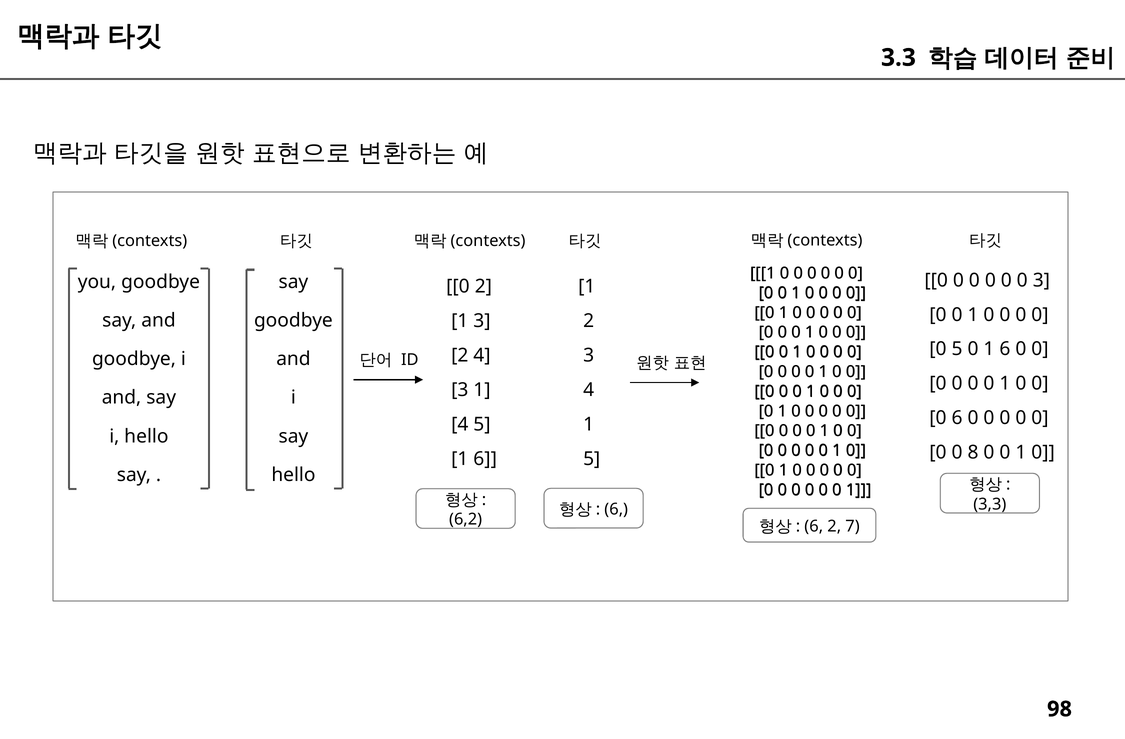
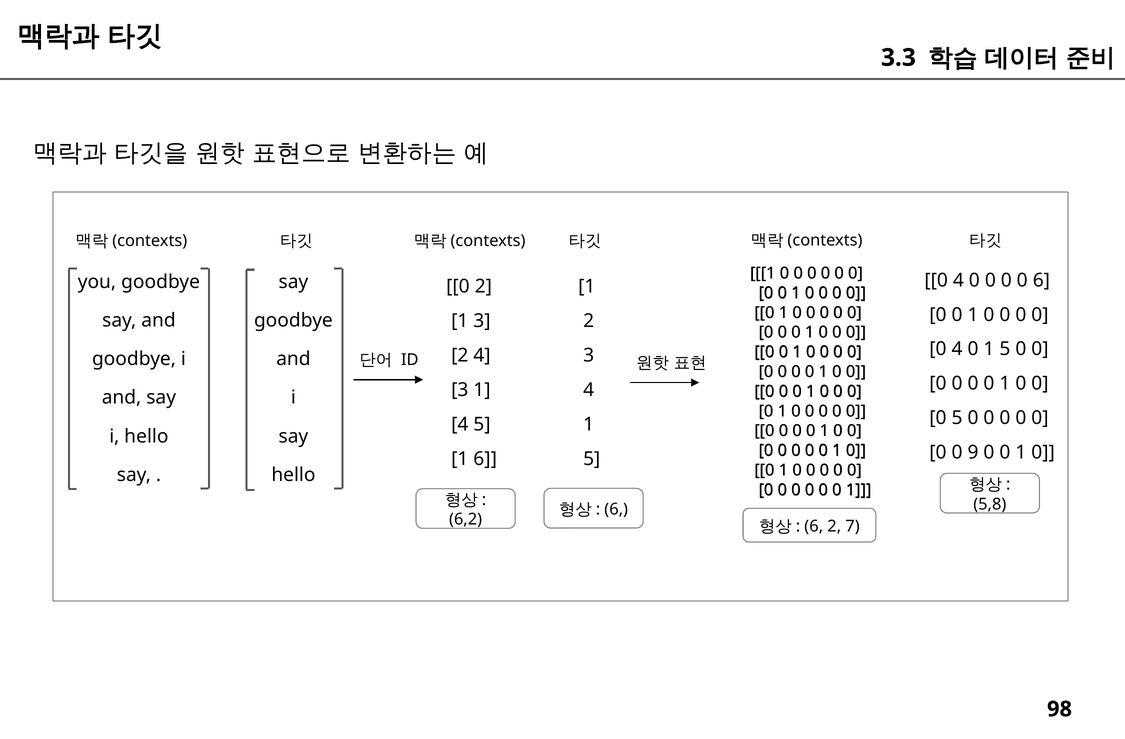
0 at (958, 280): 0 -> 4
0 3: 3 -> 6
5 at (957, 349): 5 -> 4
0 1 6: 6 -> 5
0 6: 6 -> 5
8: 8 -> 9
3,3: 3,3 -> 5,8
